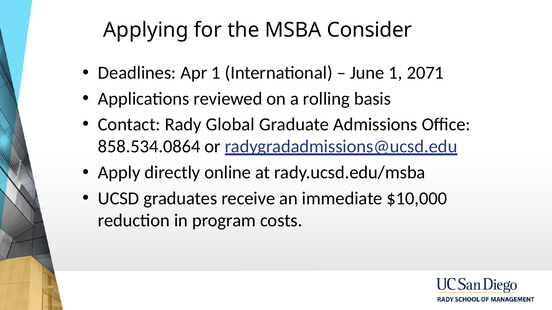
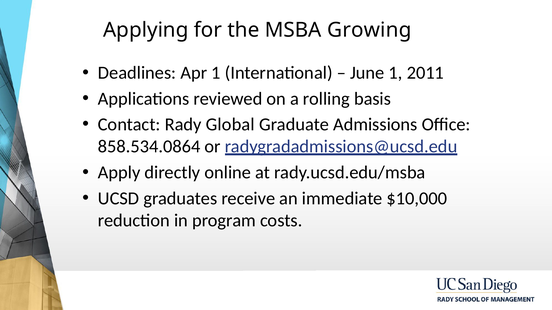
Consider: Consider -> Growing
2071: 2071 -> 2011
